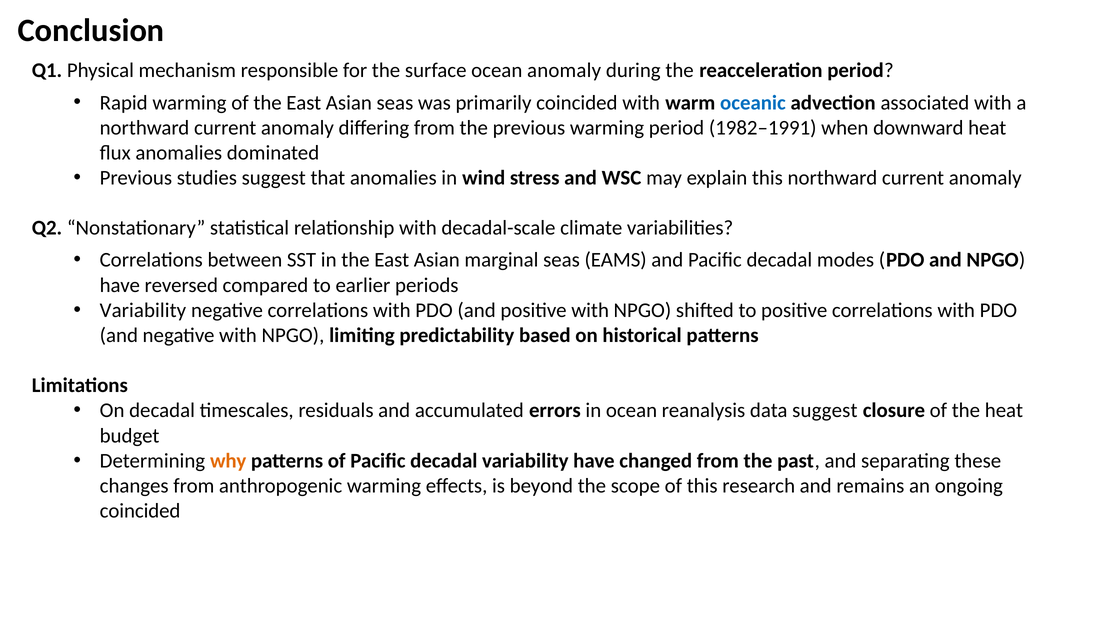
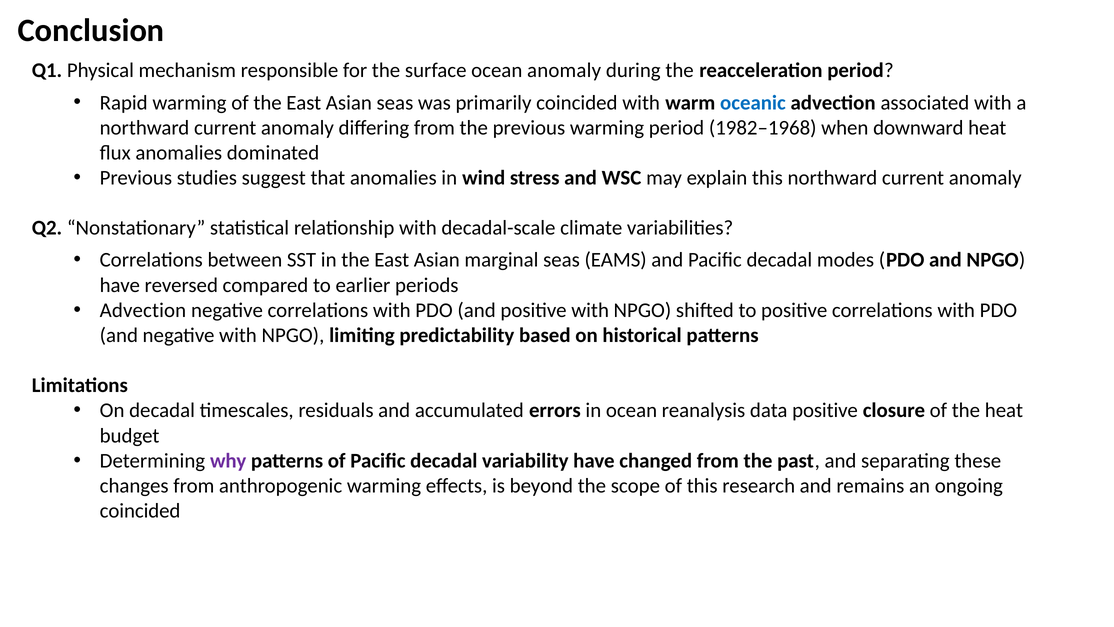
1982–1991: 1982–1991 -> 1982–1968
Variability at (143, 310): Variability -> Advection
data suggest: suggest -> positive
why colour: orange -> purple
